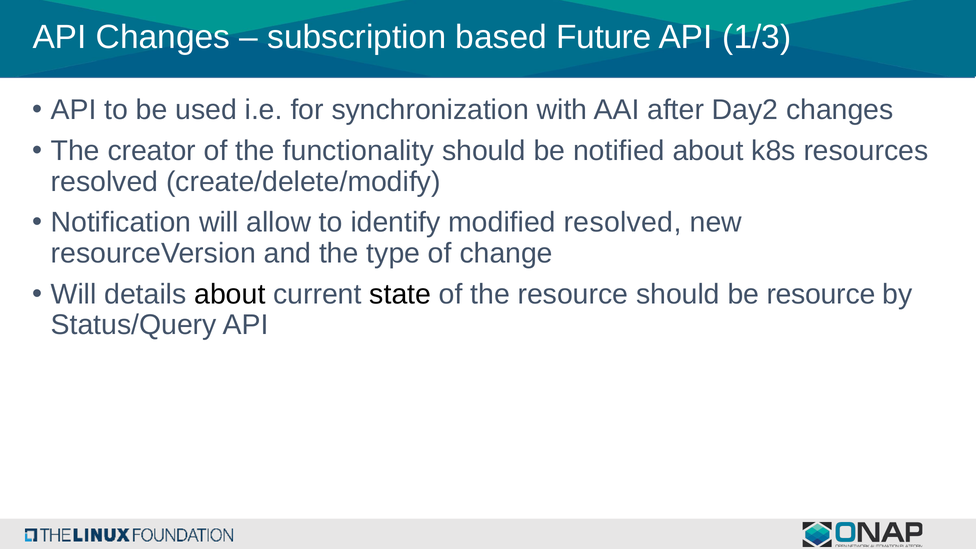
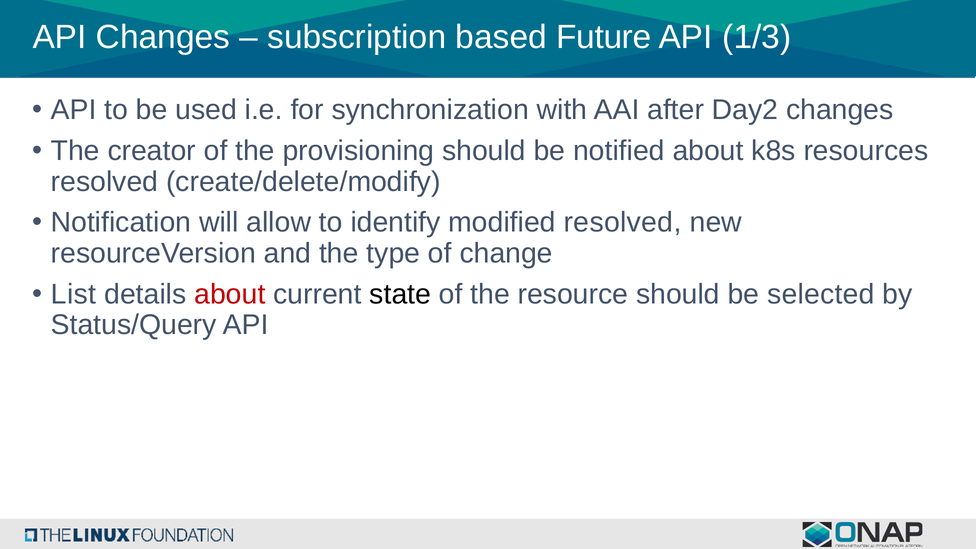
functionality: functionality -> provisioning
Will at (74, 294): Will -> List
about at (230, 294) colour: black -> red
be resource: resource -> selected
